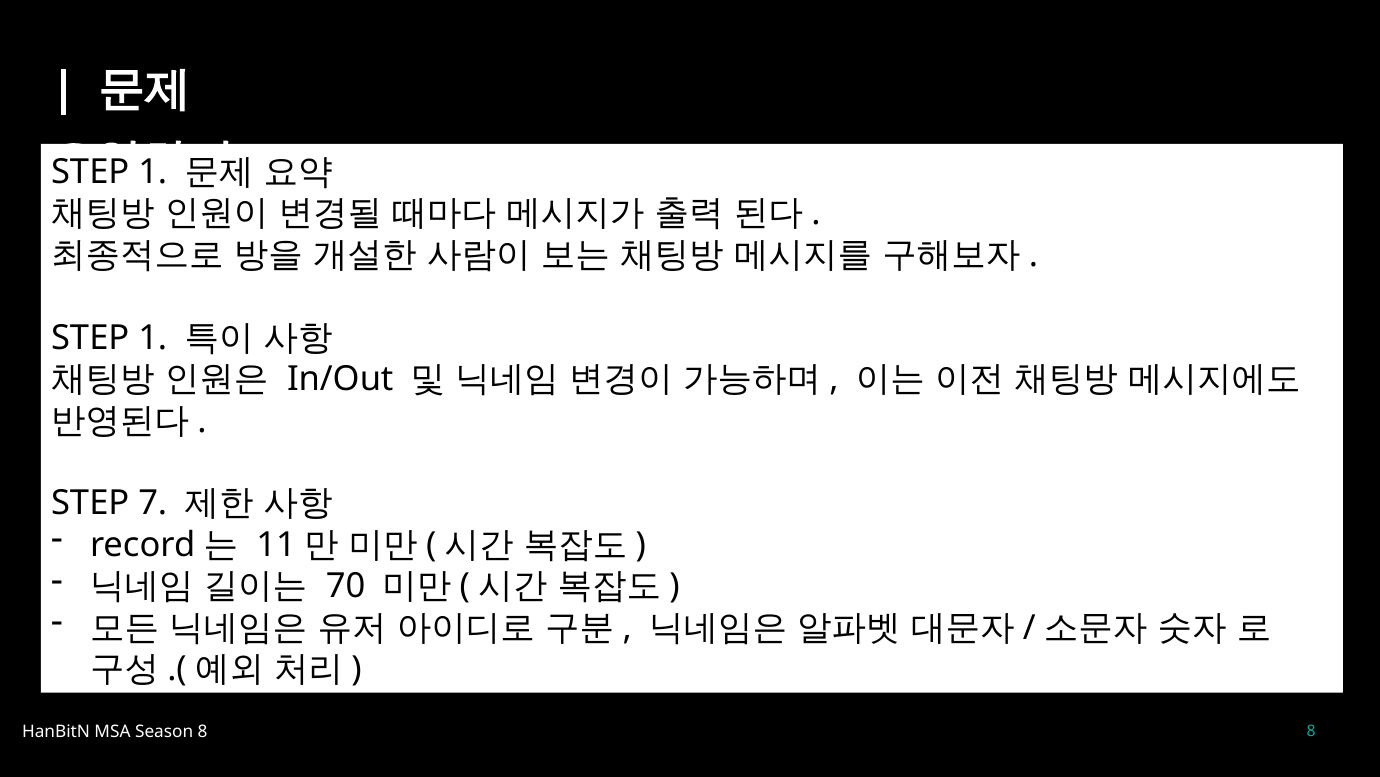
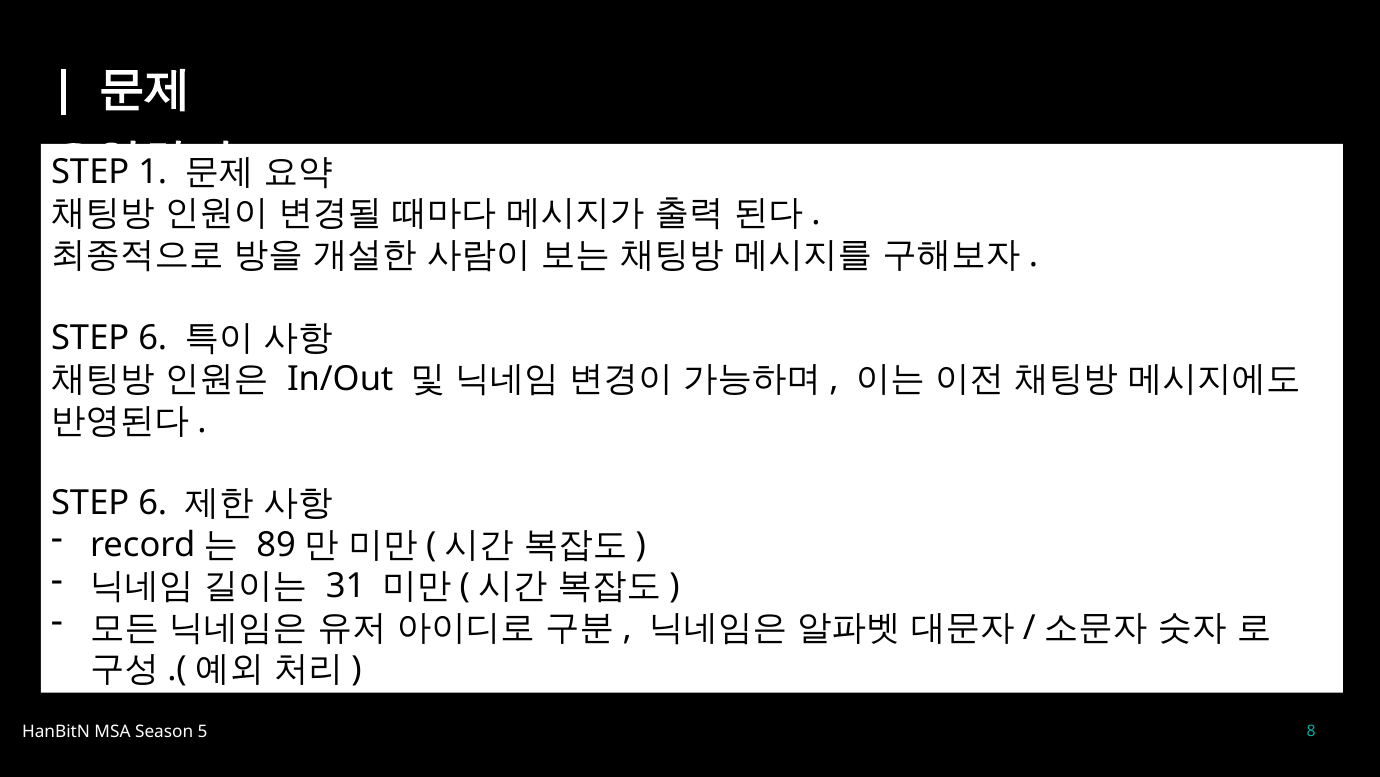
1 at (153, 338): 1 -> 6
7 at (153, 503): 7 -> 6
11: 11 -> 89
70: 70 -> 31
8 at (203, 731): 8 -> 5
